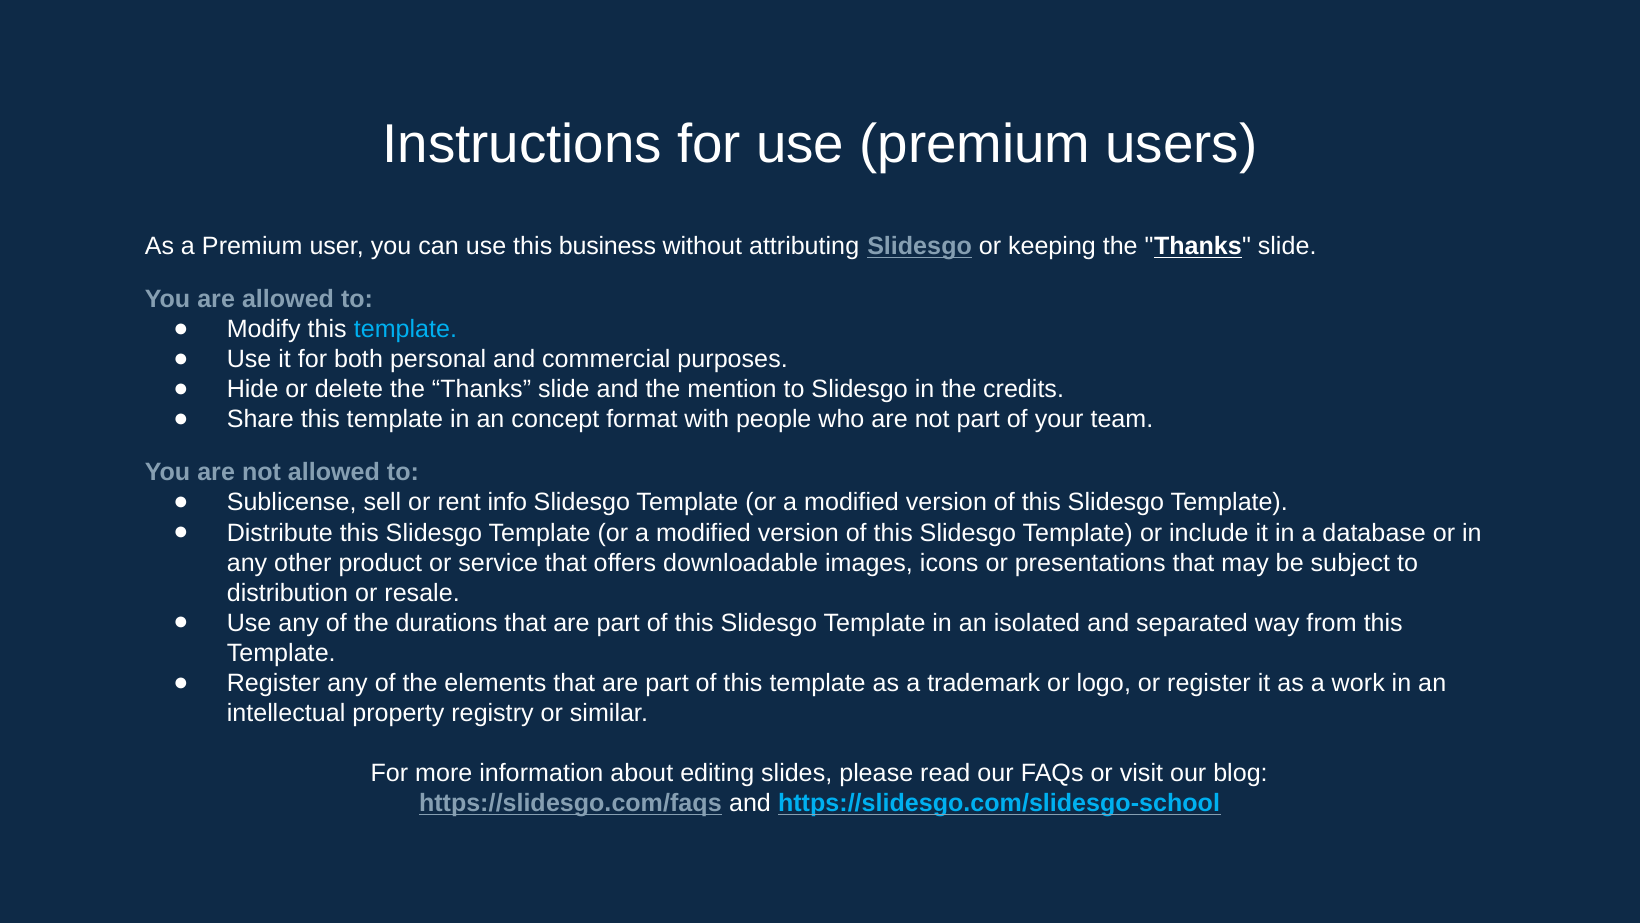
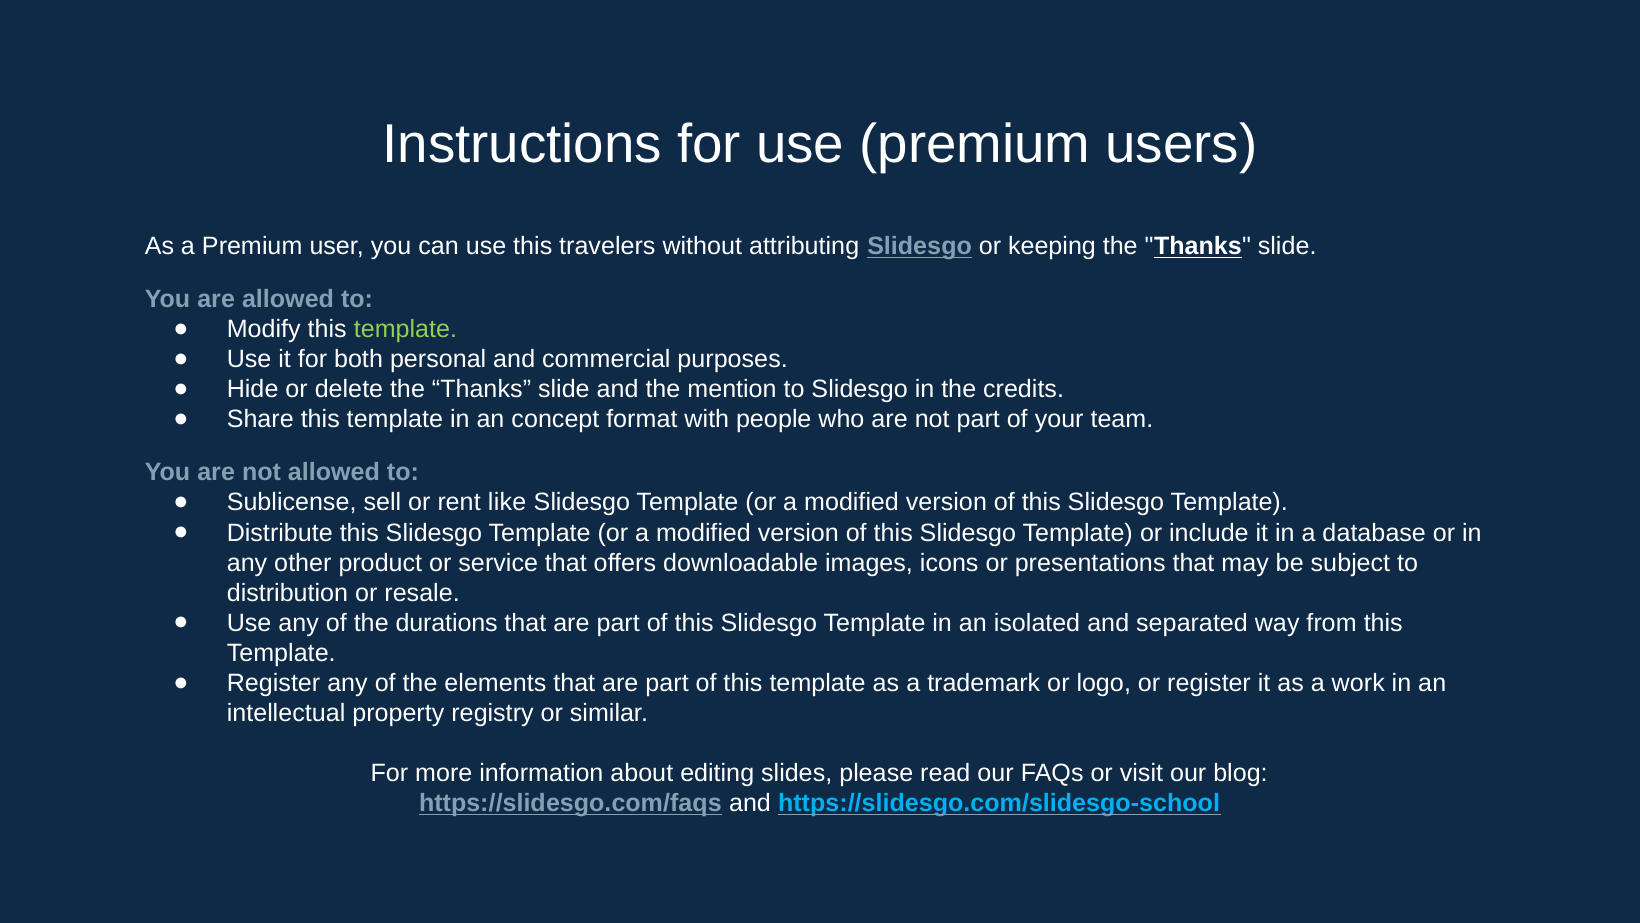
business: business -> travelers
template at (405, 329) colour: light blue -> light green
info: info -> like
